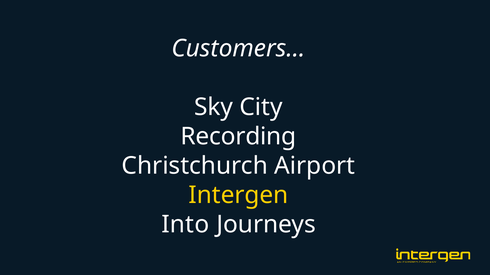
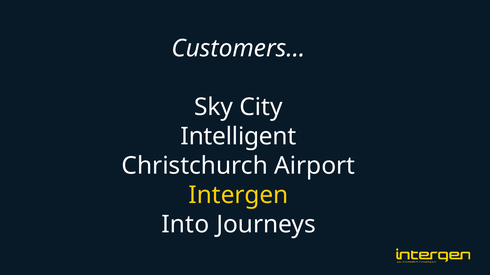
Recording: Recording -> Intelligent
